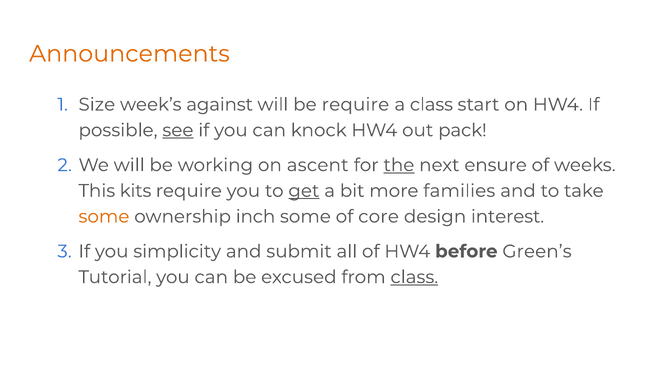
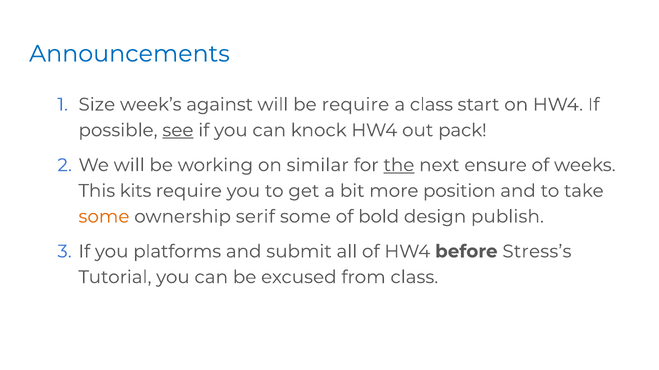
Announcements colour: orange -> blue
ascent: ascent -> similar
get underline: present -> none
families: families -> position
inch: inch -> serif
core: core -> bold
interest: interest -> publish
simplicity: simplicity -> platforms
Green’s: Green’s -> Stress’s
class at (414, 278) underline: present -> none
